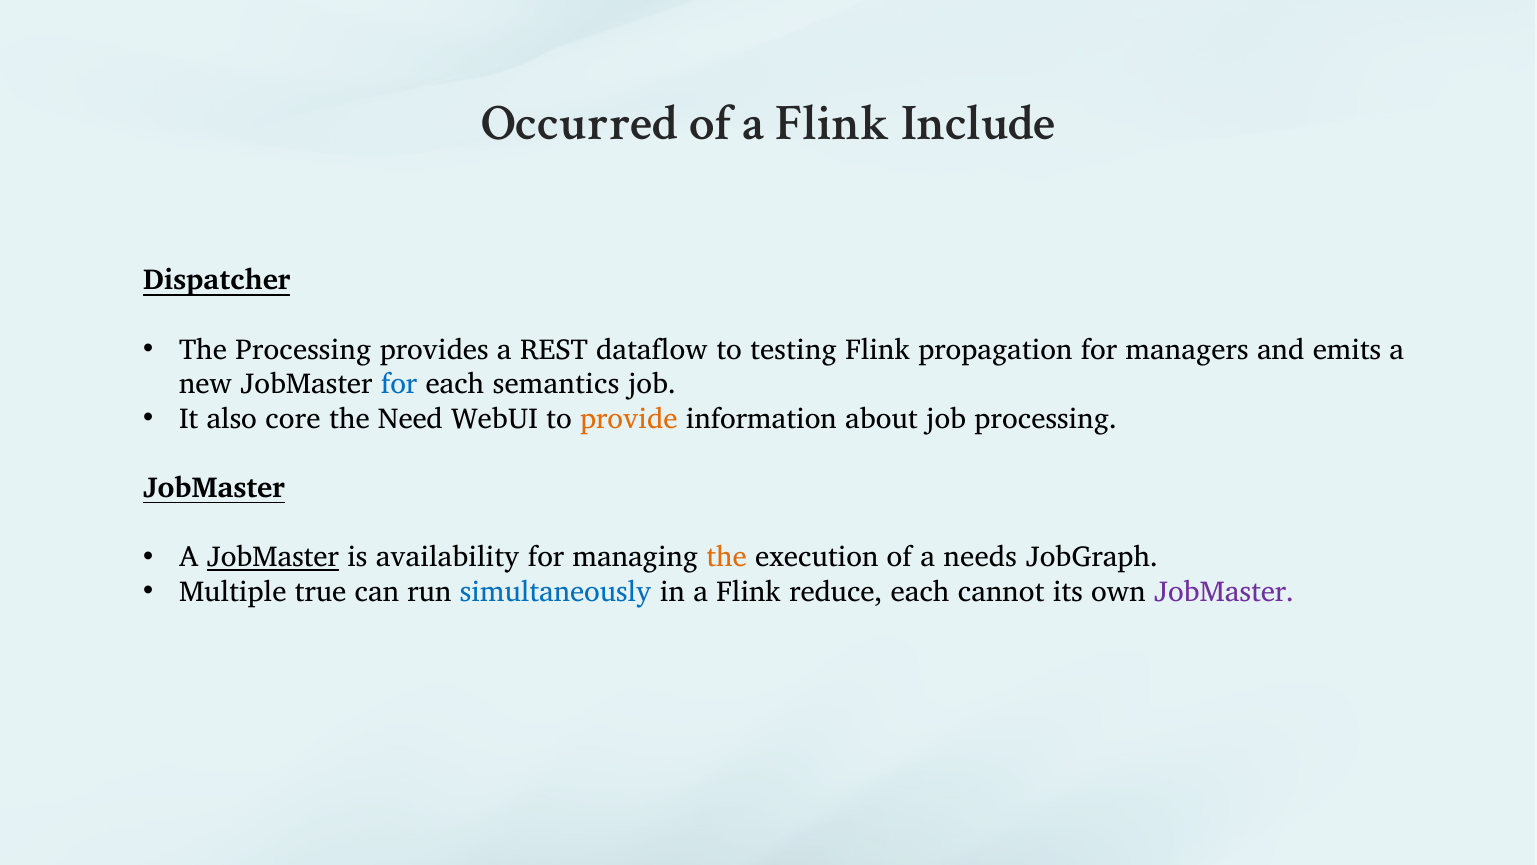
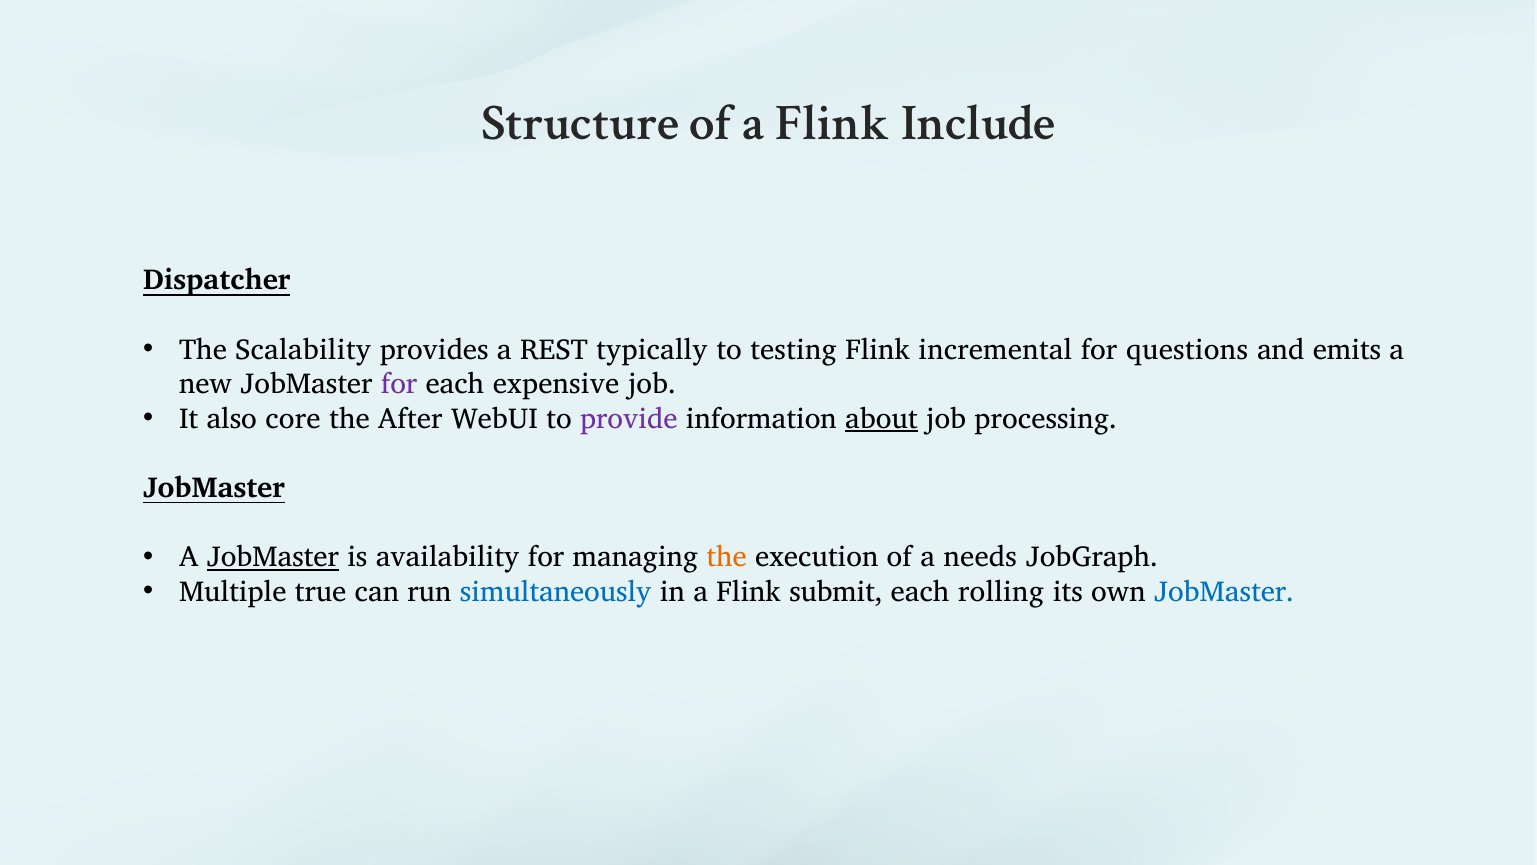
Occurred: Occurred -> Structure
The Processing: Processing -> Scalability
dataflow: dataflow -> typically
propagation: propagation -> incremental
managers: managers -> questions
for at (399, 384) colour: blue -> purple
semantics: semantics -> expensive
Need: Need -> After
provide colour: orange -> purple
about underline: none -> present
reduce: reduce -> submit
cannot: cannot -> rolling
JobMaster at (1224, 592) colour: purple -> blue
